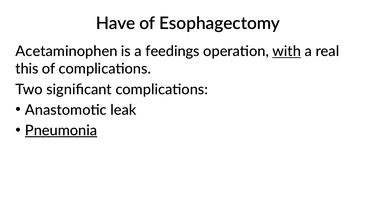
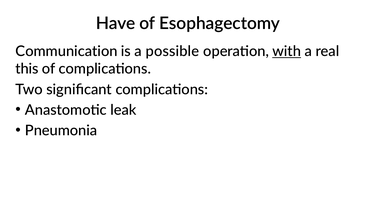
Acetaminophen: Acetaminophen -> Communication
feedings: feedings -> possible
Pneumonia underline: present -> none
